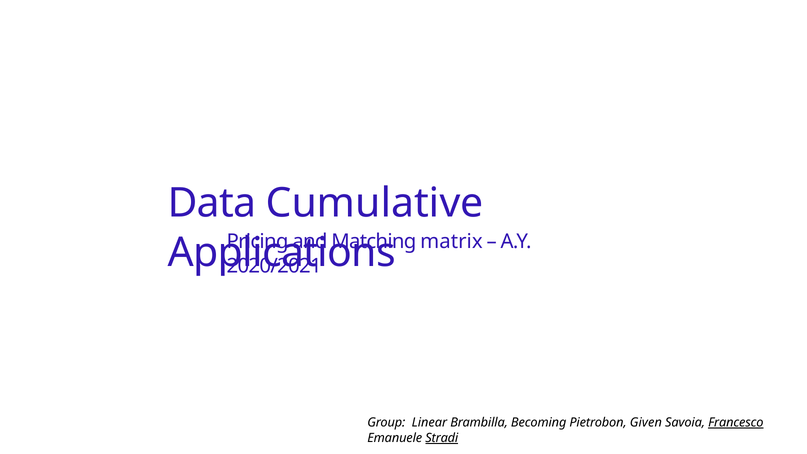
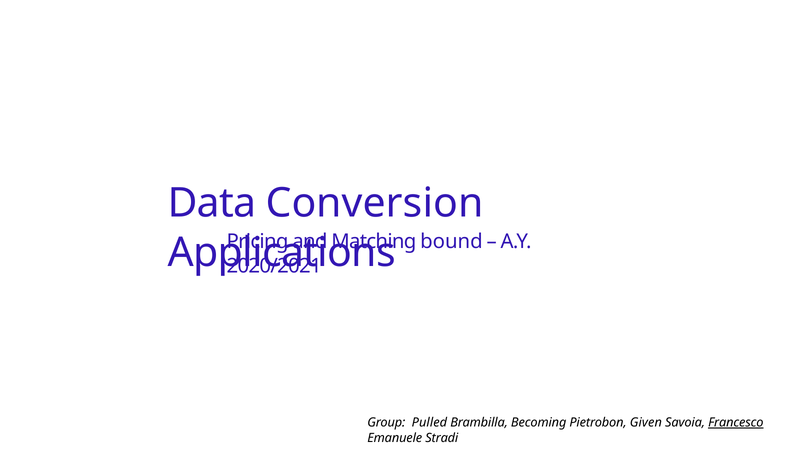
Cumulative: Cumulative -> Conversion
matrix: matrix -> bound
Linear: Linear -> Pulled
Stradi underline: present -> none
